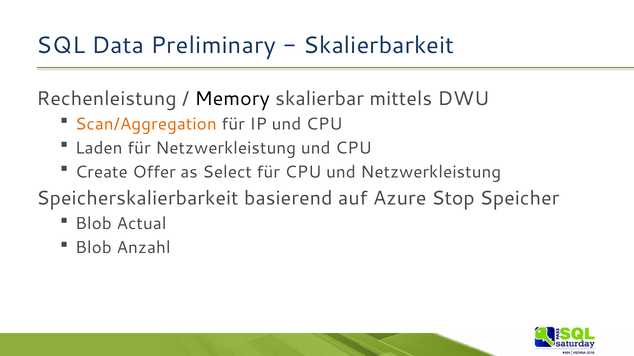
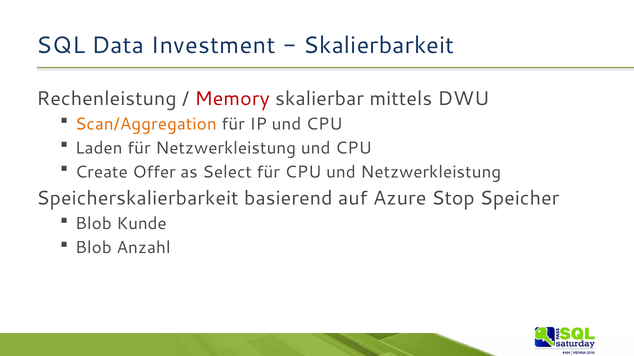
Preliminary: Preliminary -> Investment
Memory colour: black -> red
Actual: Actual -> Kunde
